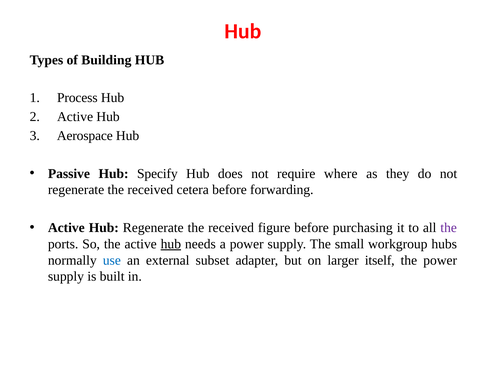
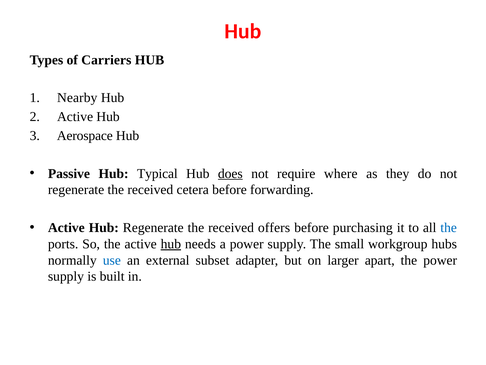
Building: Building -> Carriers
Process: Process -> Nearby
Specify: Specify -> Typical
does underline: none -> present
figure: figure -> offers
the at (449, 227) colour: purple -> blue
itself: itself -> apart
